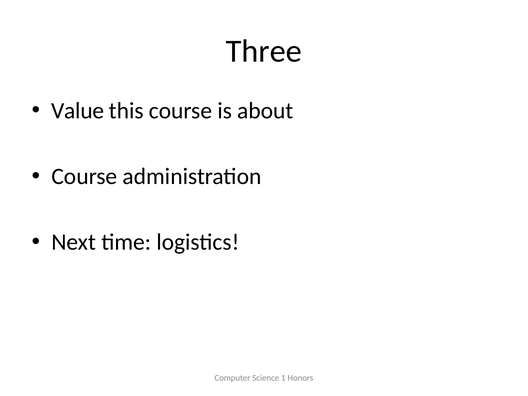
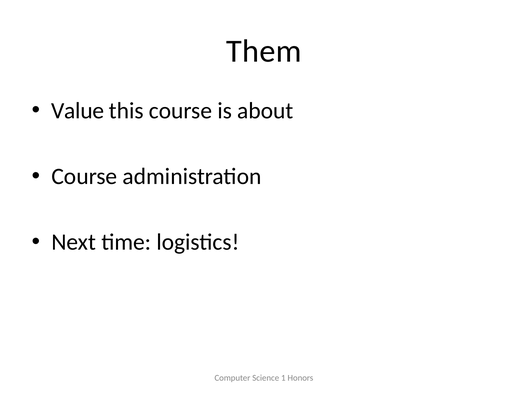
Three: Three -> Them
